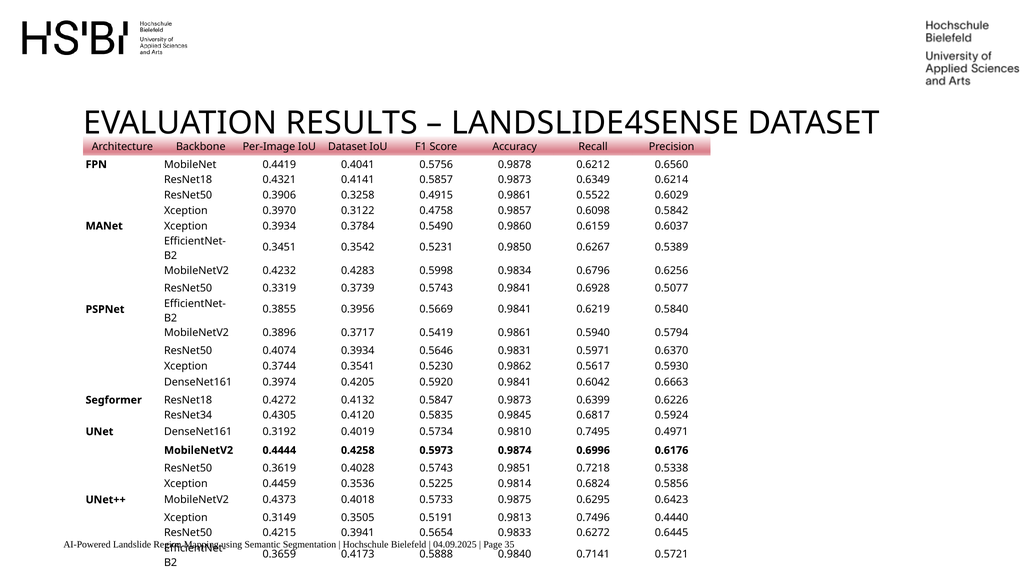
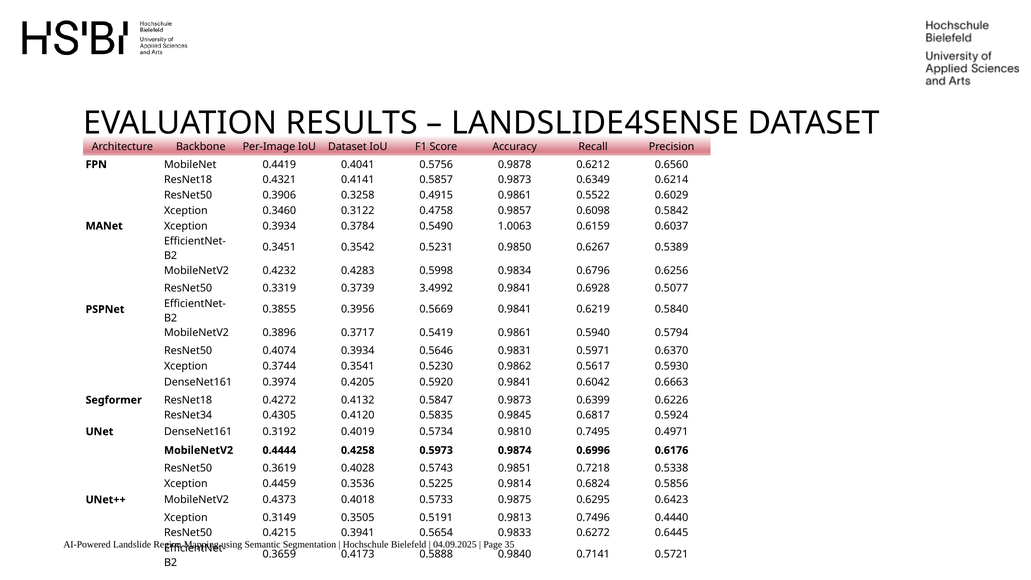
0.3970: 0.3970 -> 0.3460
0.9860: 0.9860 -> 1.0063
0.3739 0.5743: 0.5743 -> 3.4992
